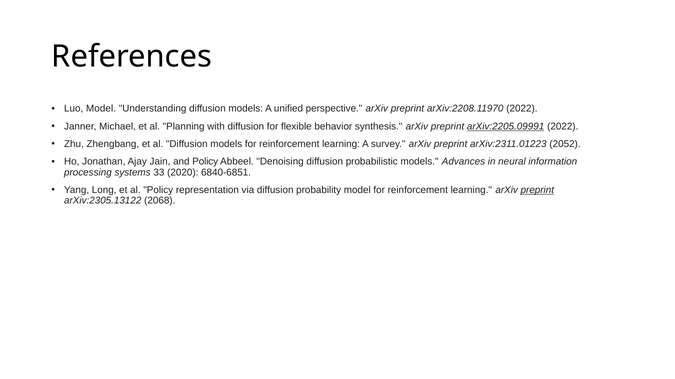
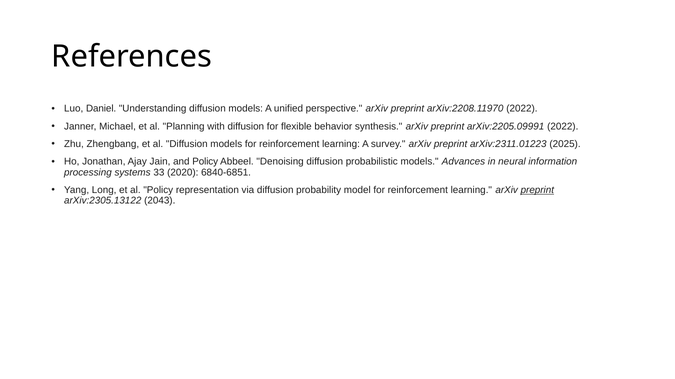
Luo Model: Model -> Daniel
arXiv:2205.09991 underline: present -> none
2052: 2052 -> 2025
2068: 2068 -> 2043
